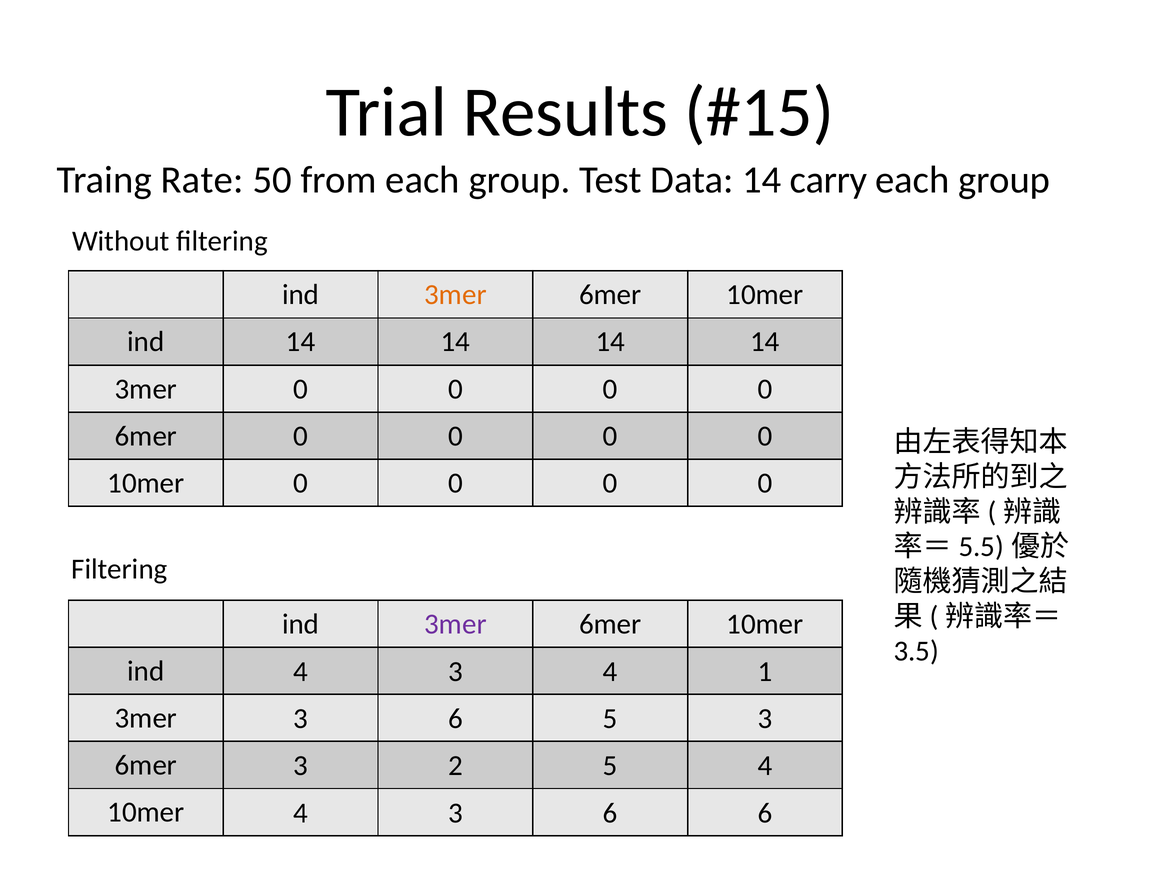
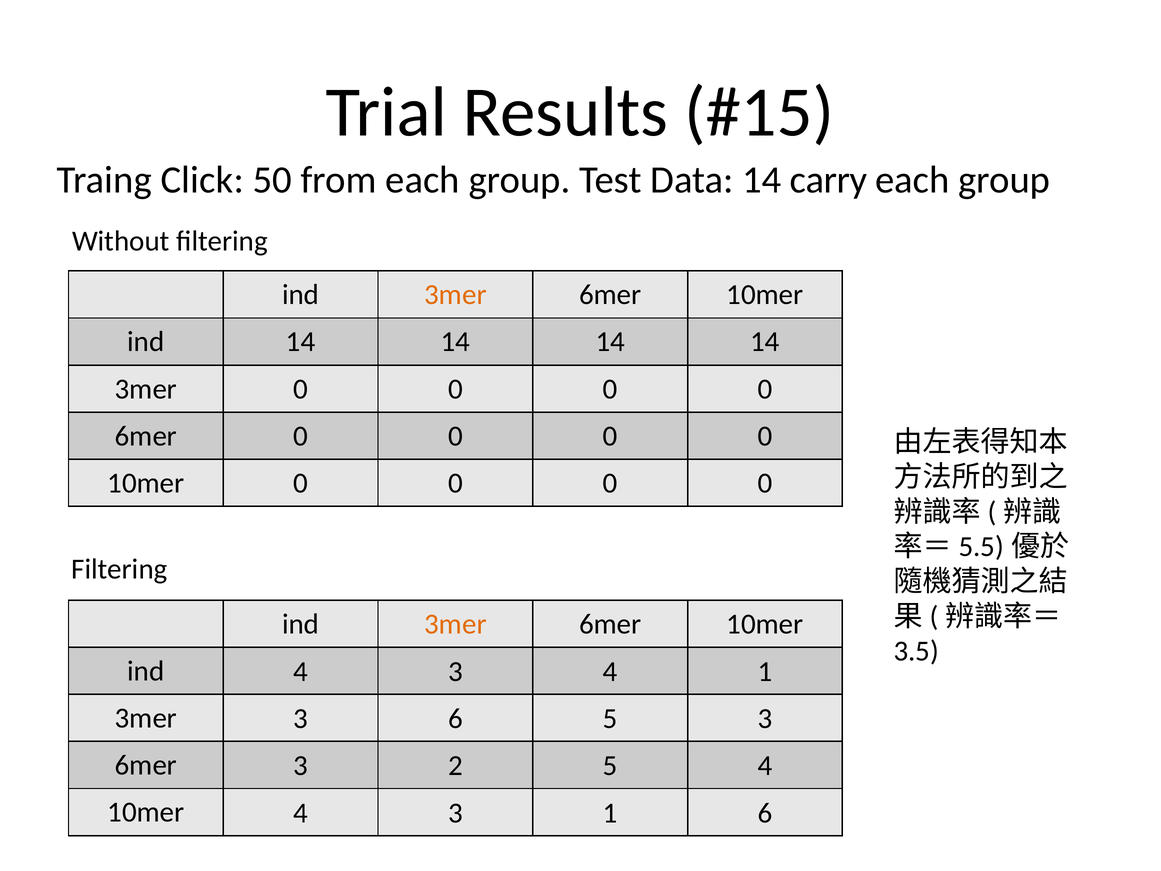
Rate: Rate -> Click
3mer at (455, 624) colour: purple -> orange
4 3 6: 6 -> 1
